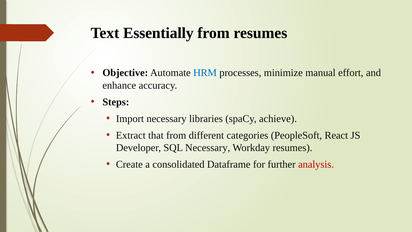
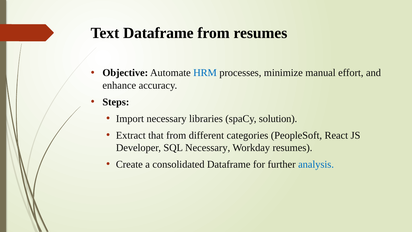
Text Essentially: Essentially -> Dataframe
achieve: achieve -> solution
analysis colour: red -> blue
